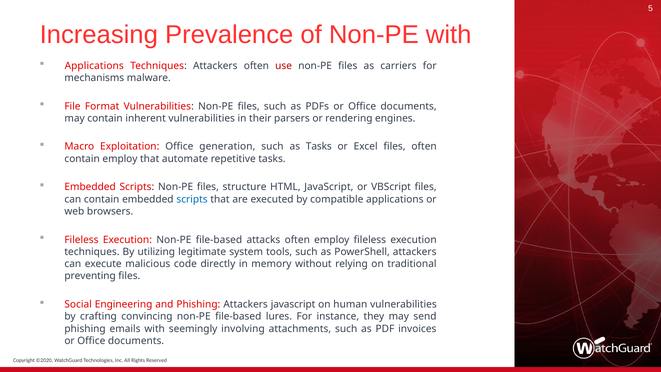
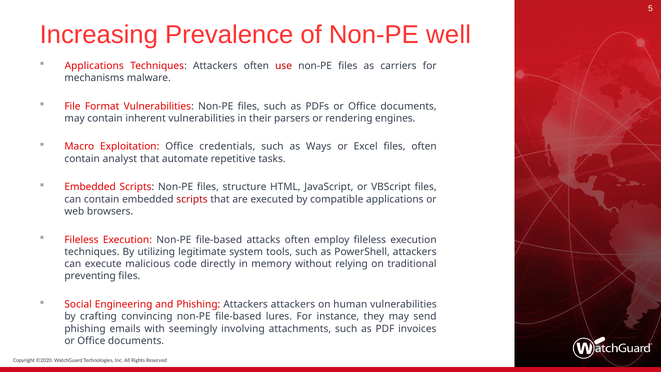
Non-PE with: with -> well
generation: generation -> credentials
as Tasks: Tasks -> Ways
contain employ: employ -> analyst
scripts at (192, 199) colour: blue -> red
Attackers javascript: javascript -> attackers
